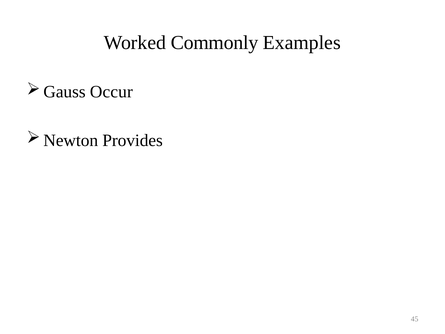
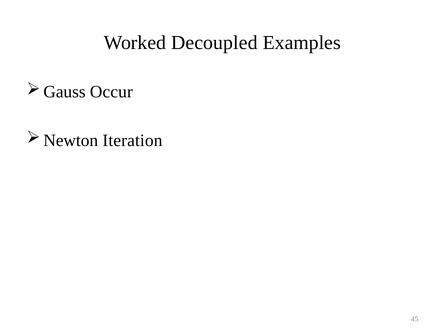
Commonly: Commonly -> Decoupled
Provides: Provides -> Iteration
